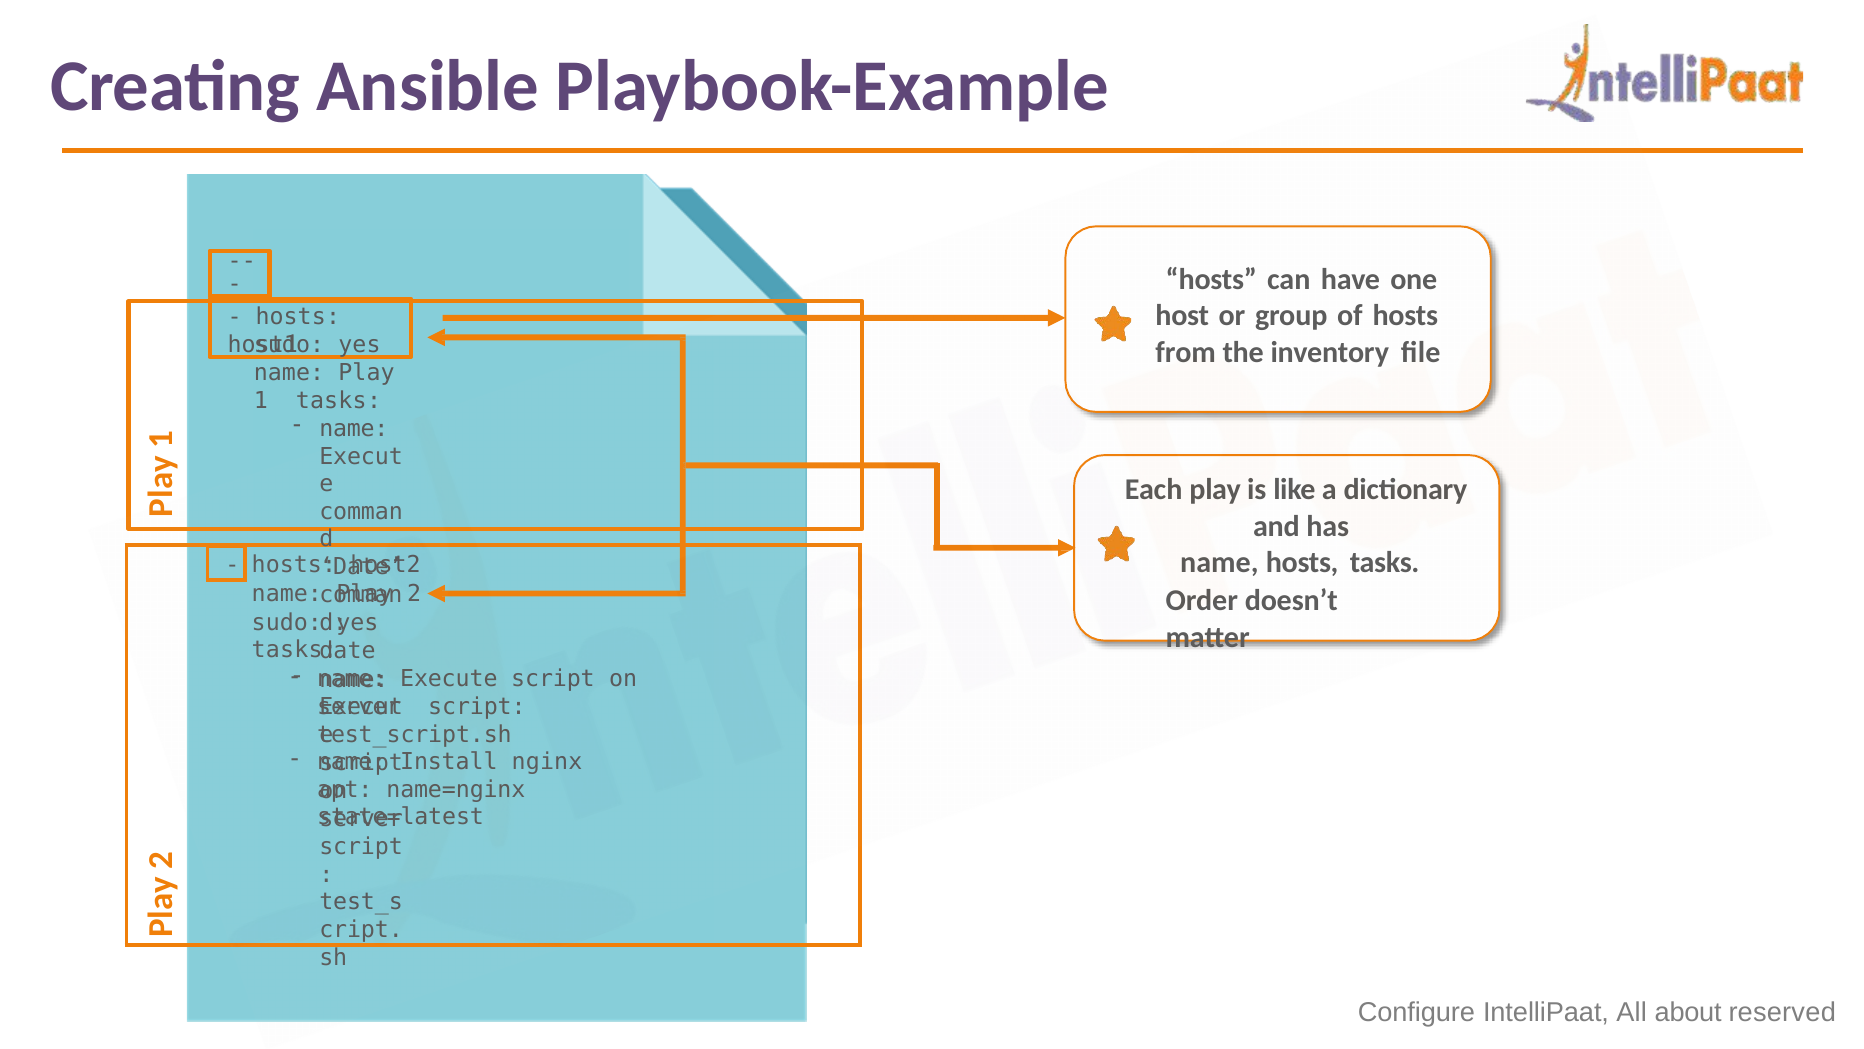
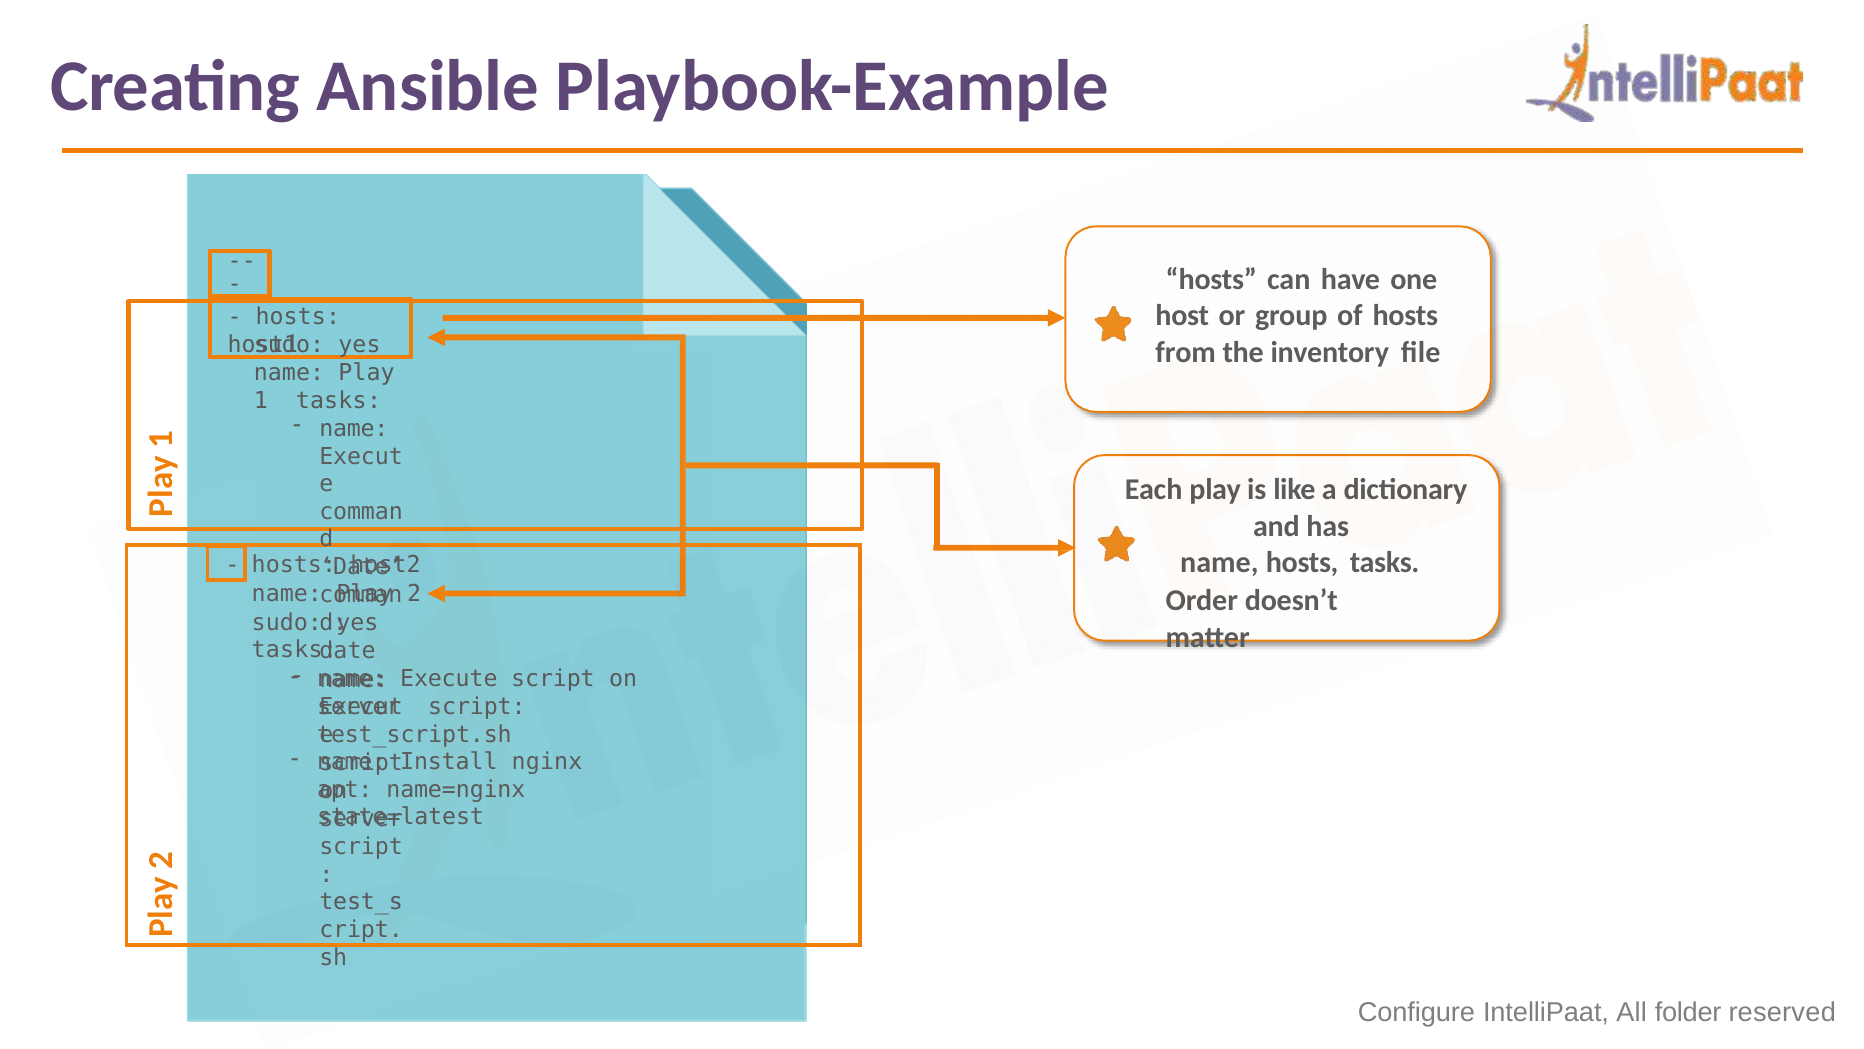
about: about -> folder
